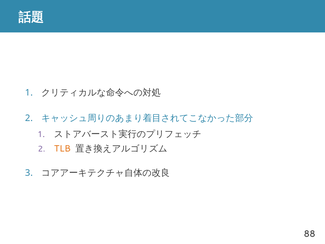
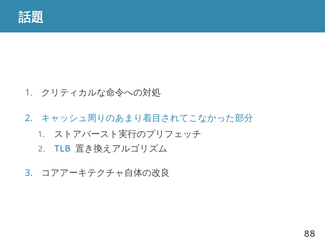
TLB colour: orange -> blue
